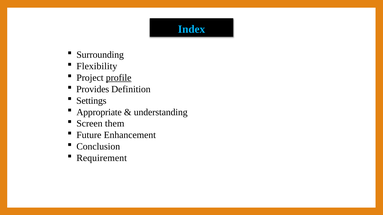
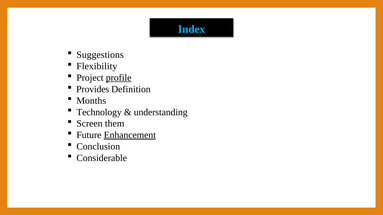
Surrounding: Surrounding -> Suggestions
Settings: Settings -> Months
Appropriate: Appropriate -> Technology
Enhancement underline: none -> present
Requirement: Requirement -> Considerable
